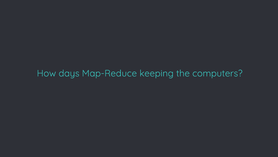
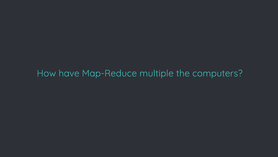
days: days -> have
keeping: keeping -> multiple
